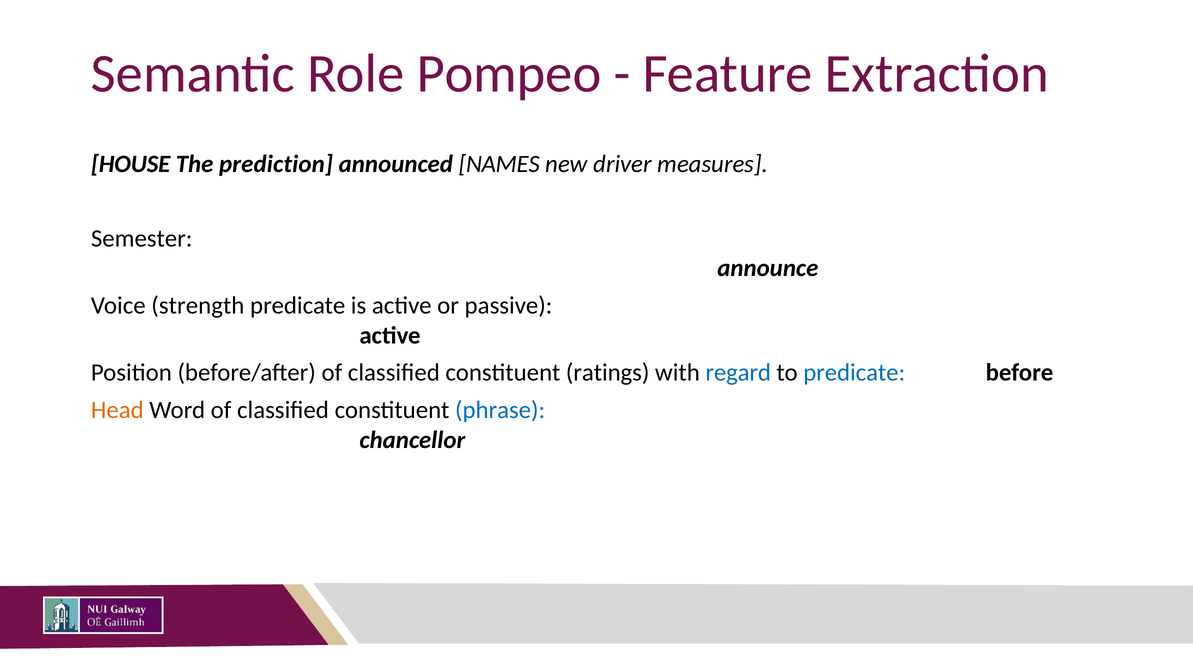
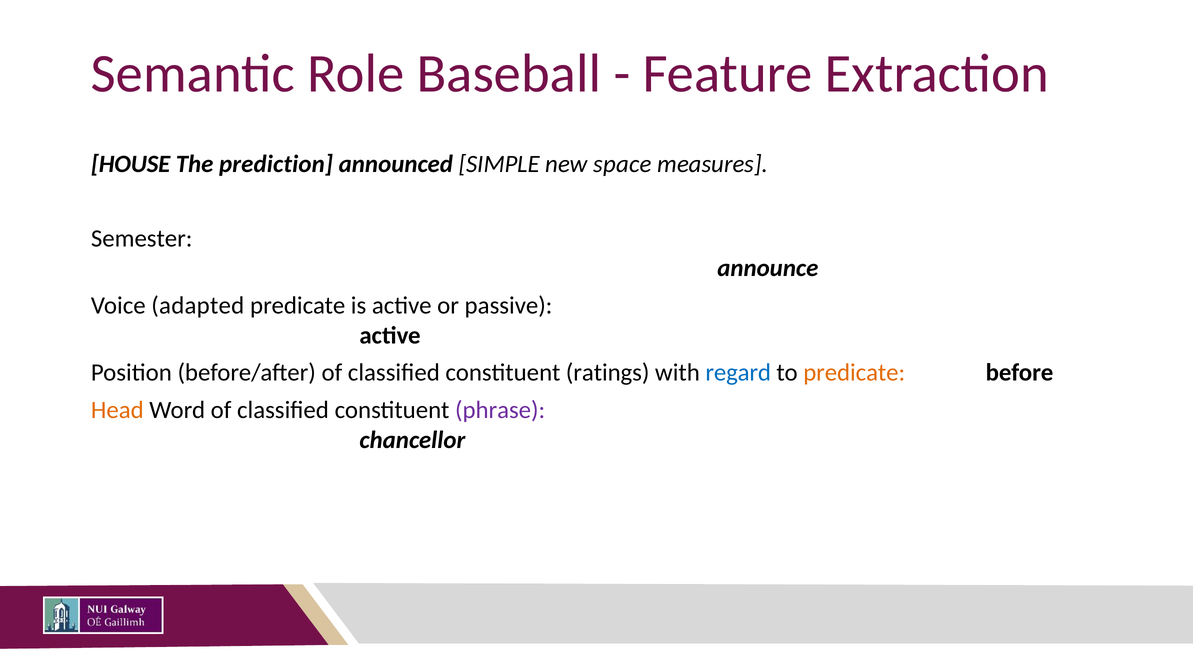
Pompeo: Pompeo -> Baseball
NAMES: NAMES -> SIMPLE
driver: driver -> space
strength: strength -> adapted
predicate at (854, 373) colour: blue -> orange
phrase colour: blue -> purple
